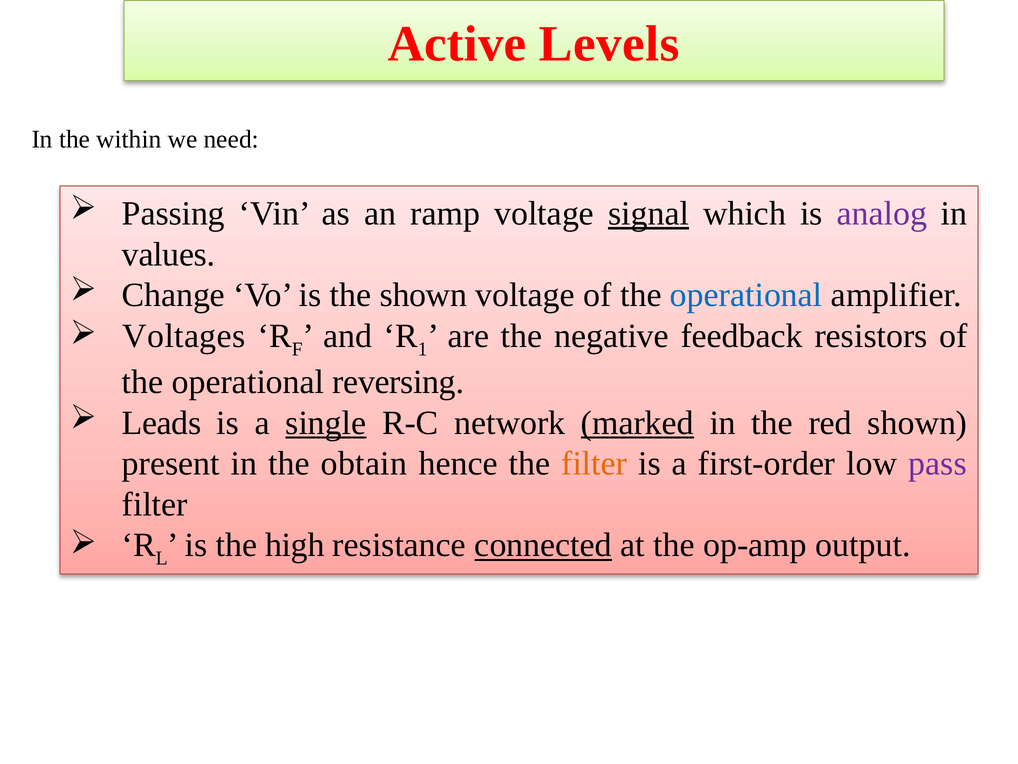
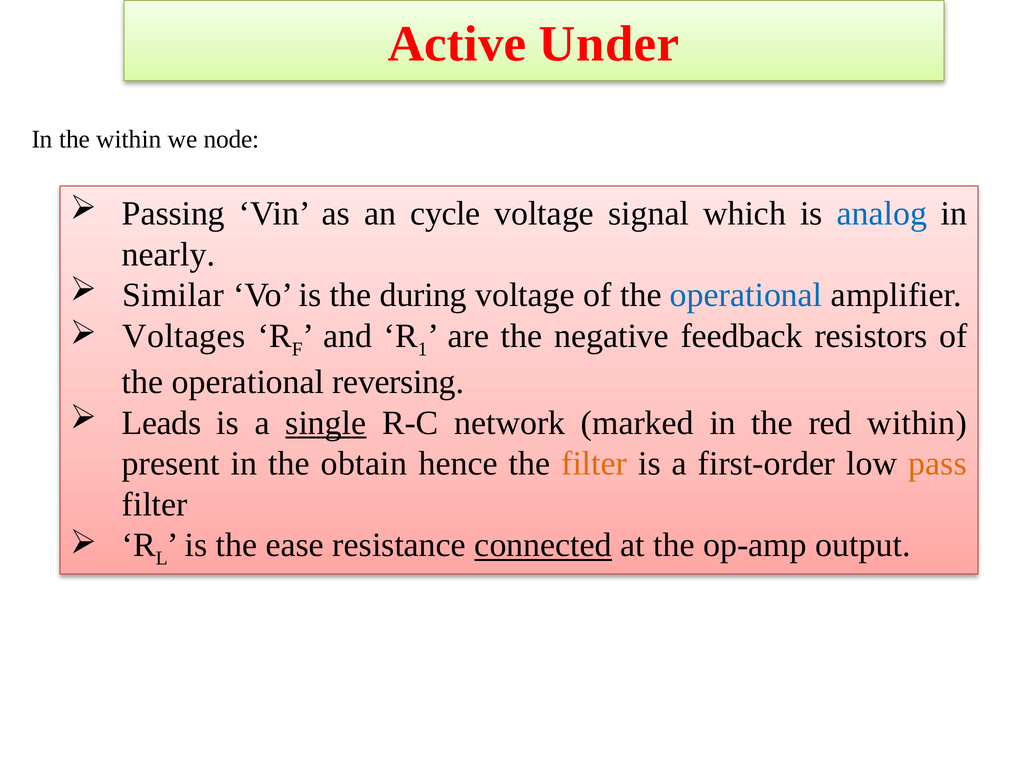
Levels: Levels -> Under
need: need -> node
ramp: ramp -> cycle
signal underline: present -> none
analog colour: purple -> blue
values: values -> nearly
Change: Change -> Similar
the shown: shown -> during
marked underline: present -> none
red shown: shown -> within
pass colour: purple -> orange
high: high -> ease
